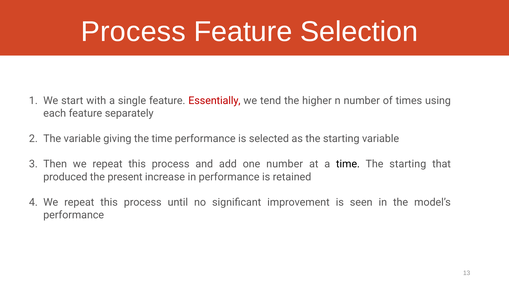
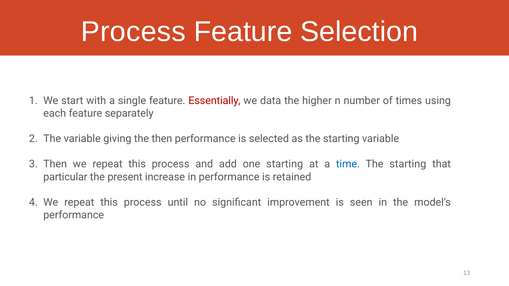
tend: tend -> data
the time: time -> then
one number: number -> starting
time at (348, 164) colour: black -> blue
produced: produced -> particular
